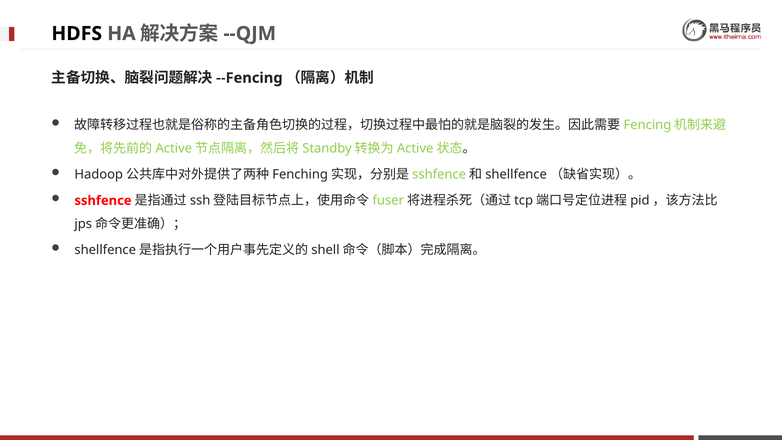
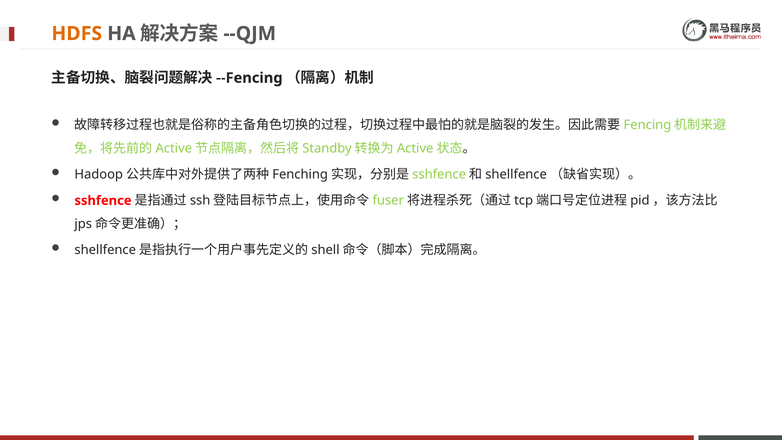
HDFS colour: black -> orange
